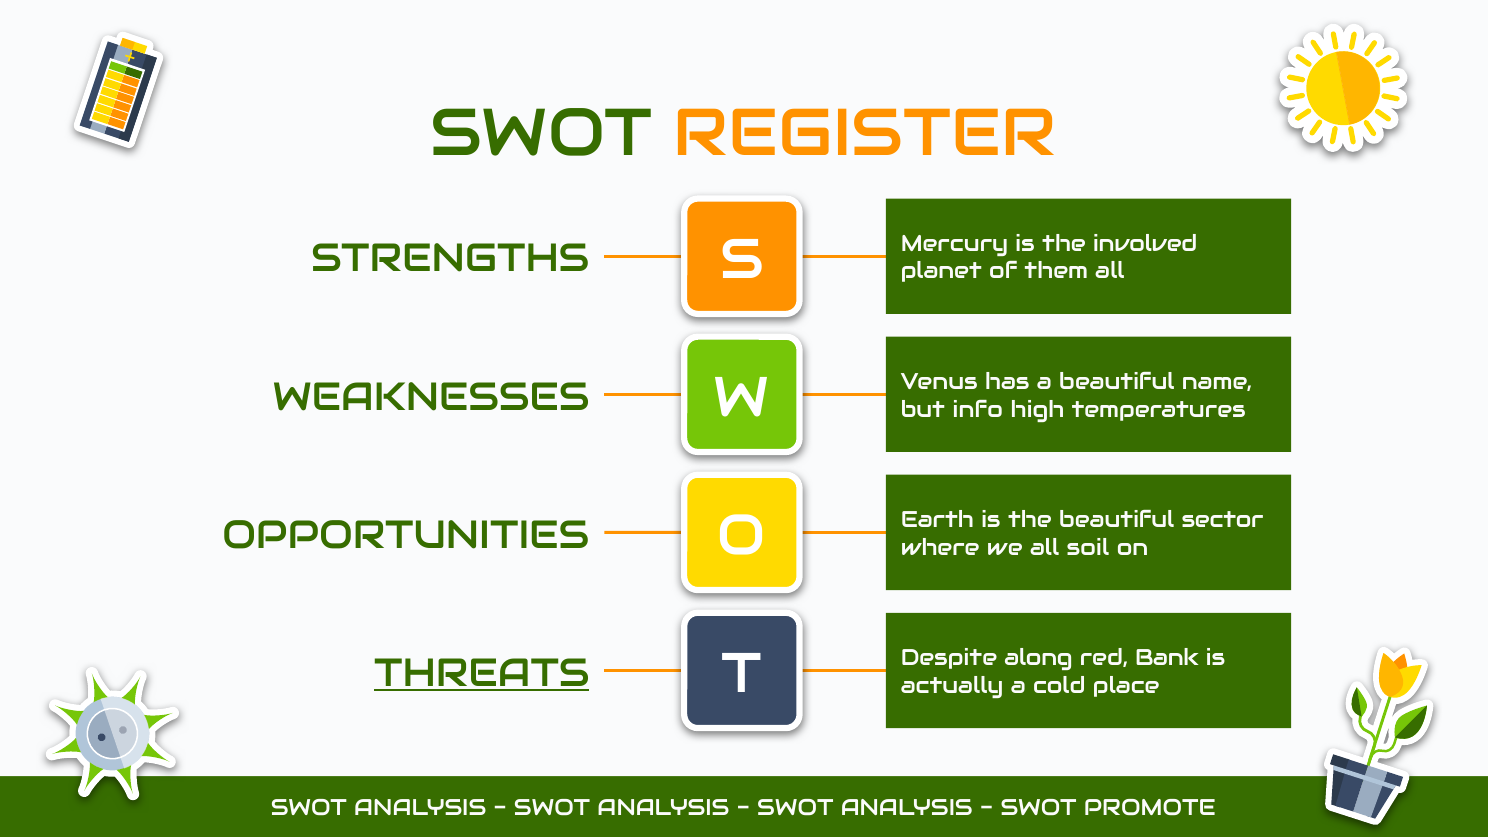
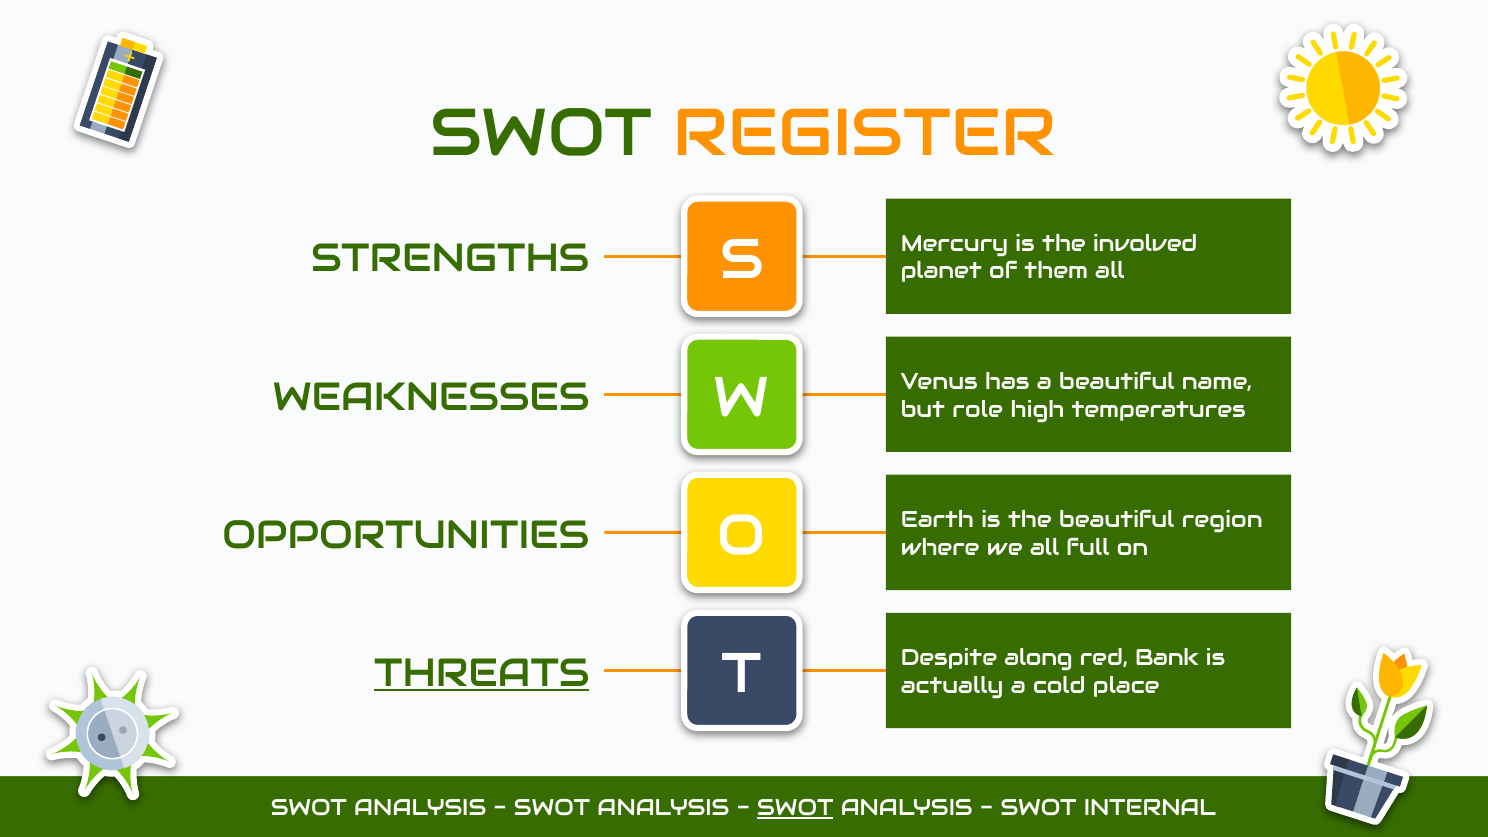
info: info -> role
sector: sector -> region
soil: soil -> full
SWOT at (795, 808) underline: none -> present
PROMOTE: PROMOTE -> INTERNAL
